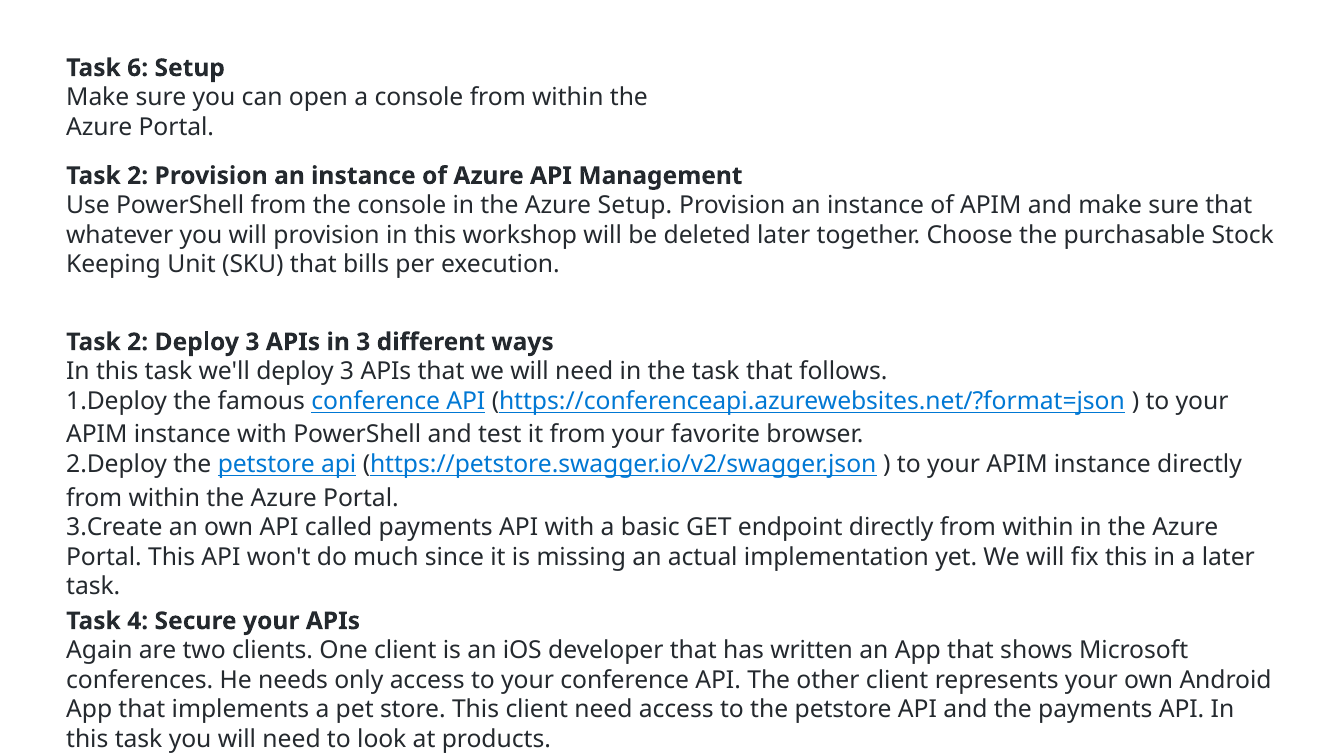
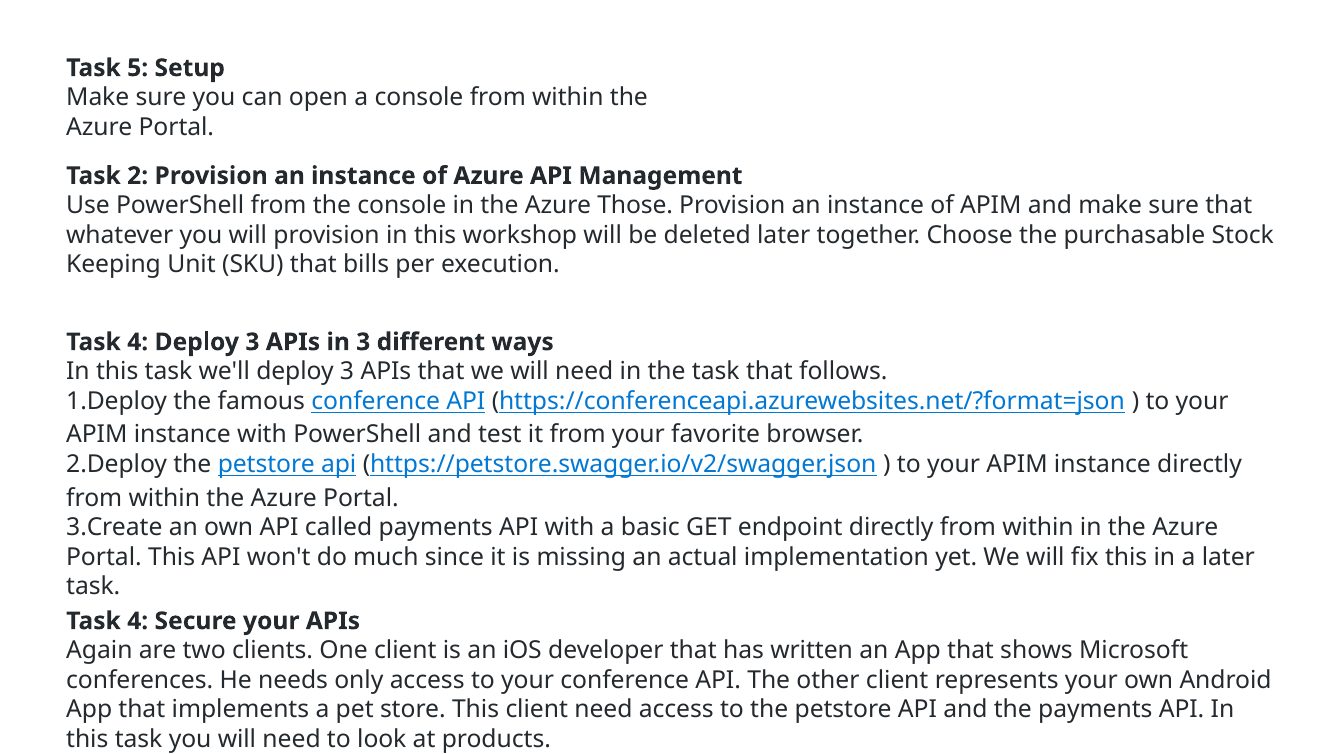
6: 6 -> 5
Azure Setup: Setup -> Those
2 at (138, 342): 2 -> 4
